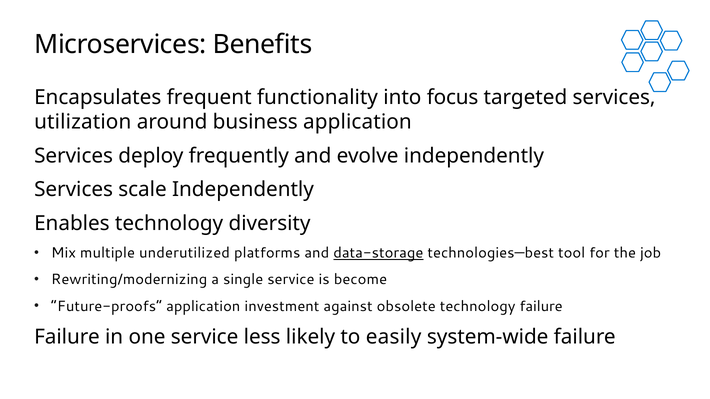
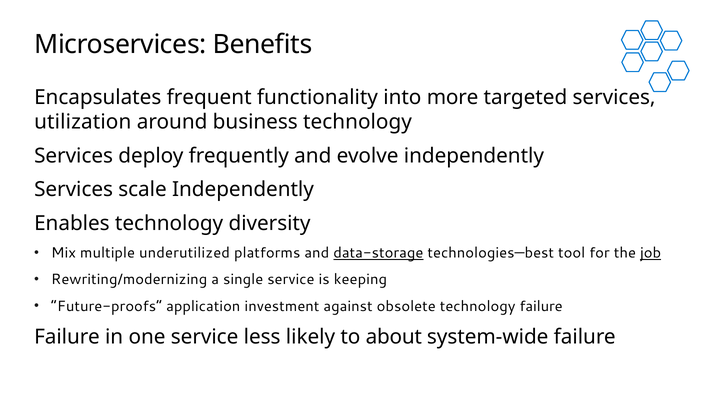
focus: focus -> more
business application: application -> technology
job underline: none -> present
become: become -> keeping
easily: easily -> about
